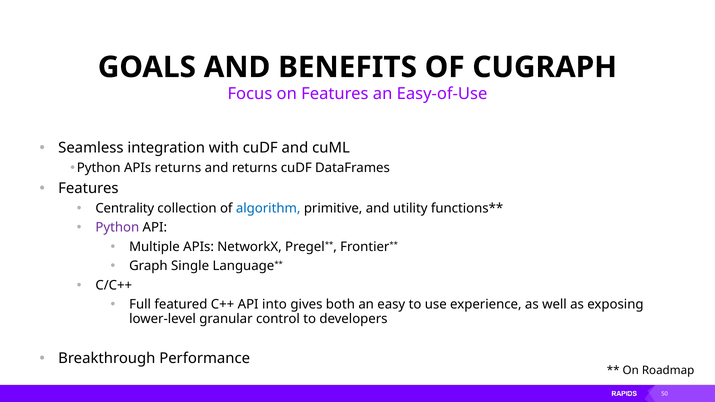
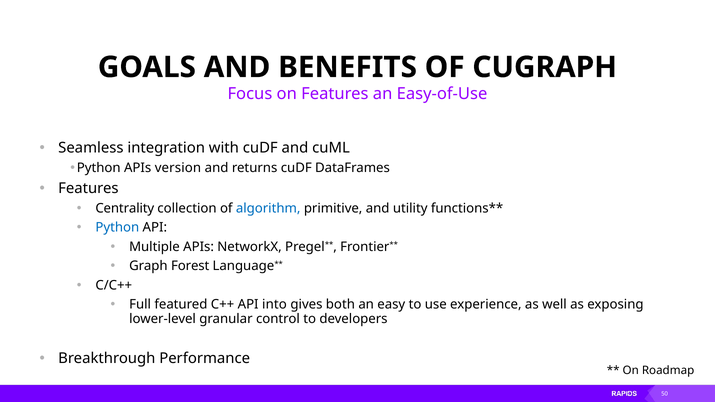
APIs returns: returns -> version
Python at (117, 228) colour: purple -> blue
Single: Single -> Forest
